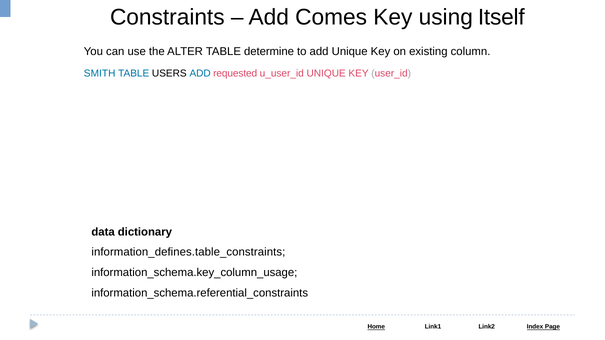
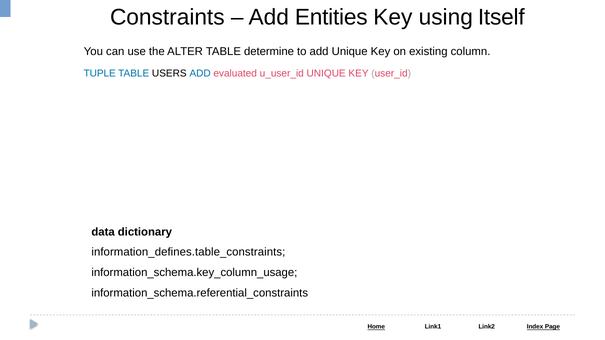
Comes: Comes -> Entities
SMITH: SMITH -> TUPLE
requested: requested -> evaluated
